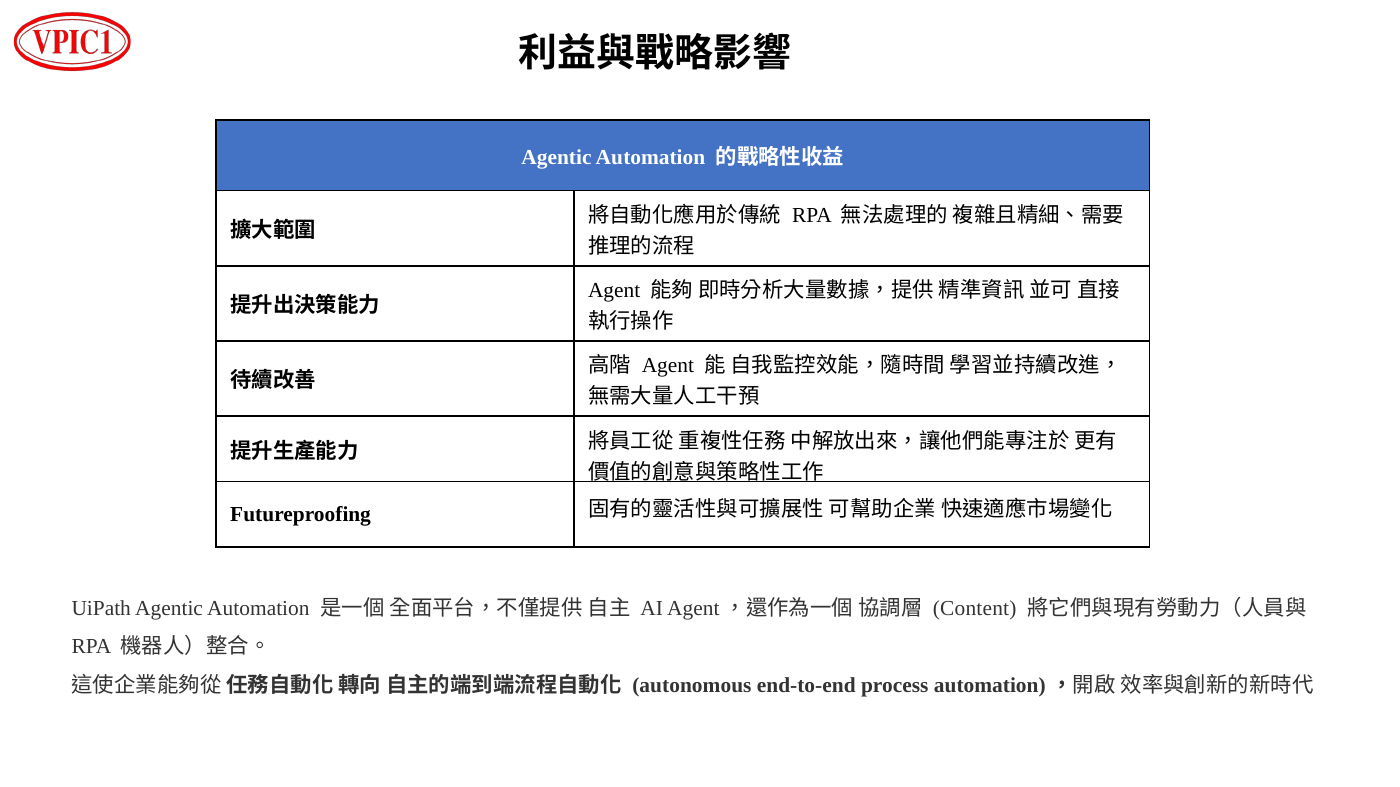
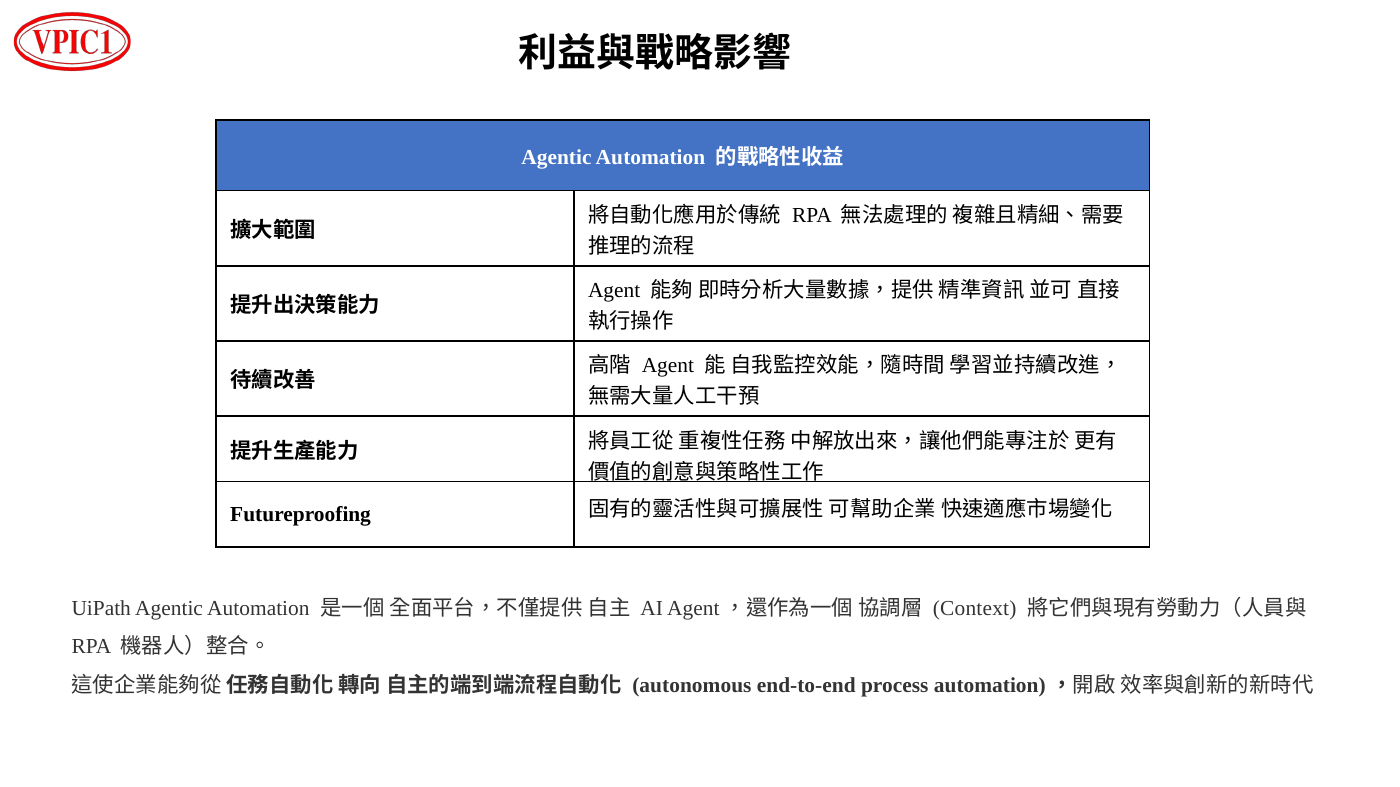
Content: Content -> Context
